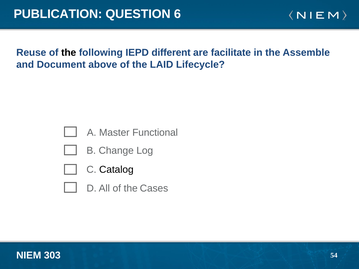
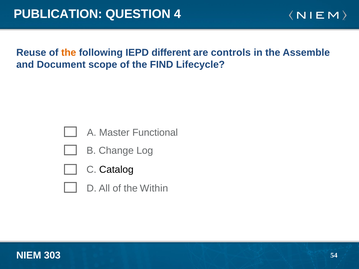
6: 6 -> 4
the at (69, 53) colour: black -> orange
facilitate: facilitate -> controls
above: above -> scope
LAID: LAID -> FIND
Cases: Cases -> Within
